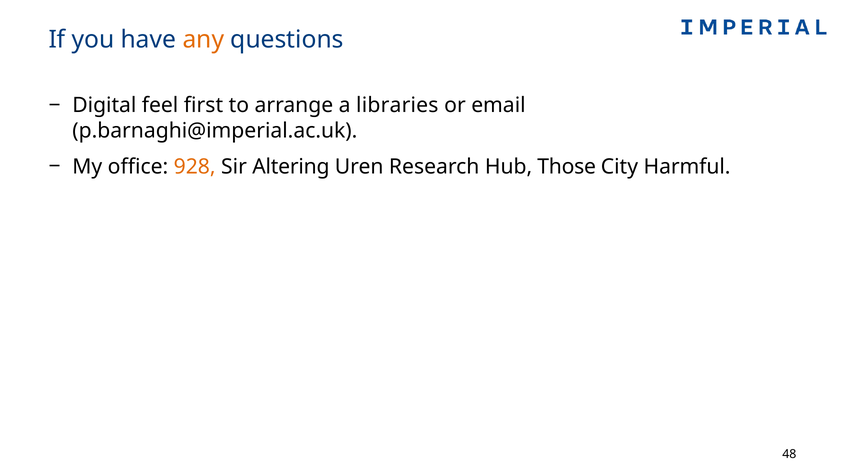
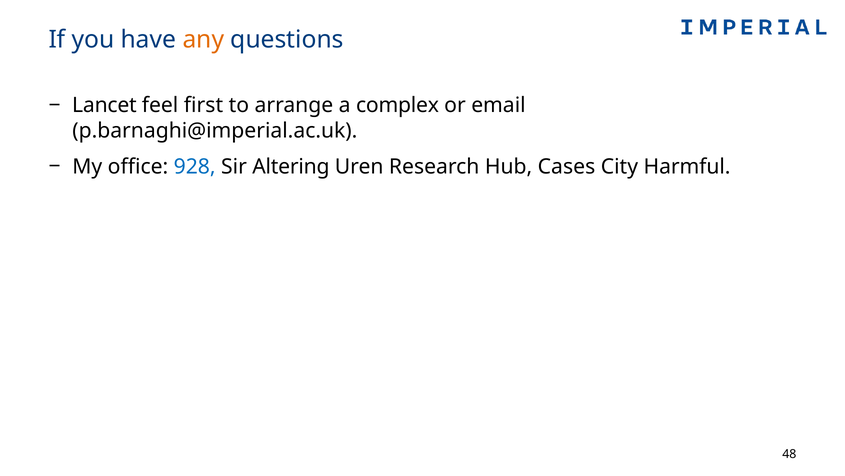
Digital: Digital -> Lancet
libraries: libraries -> complex
928 colour: orange -> blue
Those: Those -> Cases
